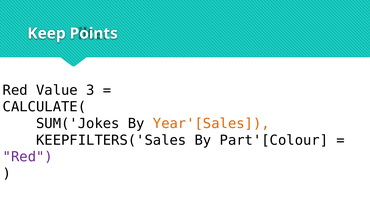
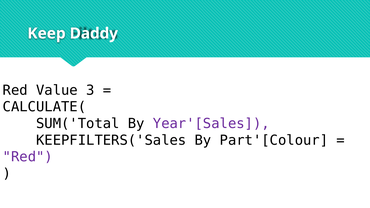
Points: Points -> Daddy
SUM('Jokes: SUM('Jokes -> SUM('Total
Year'[Sales colour: orange -> purple
